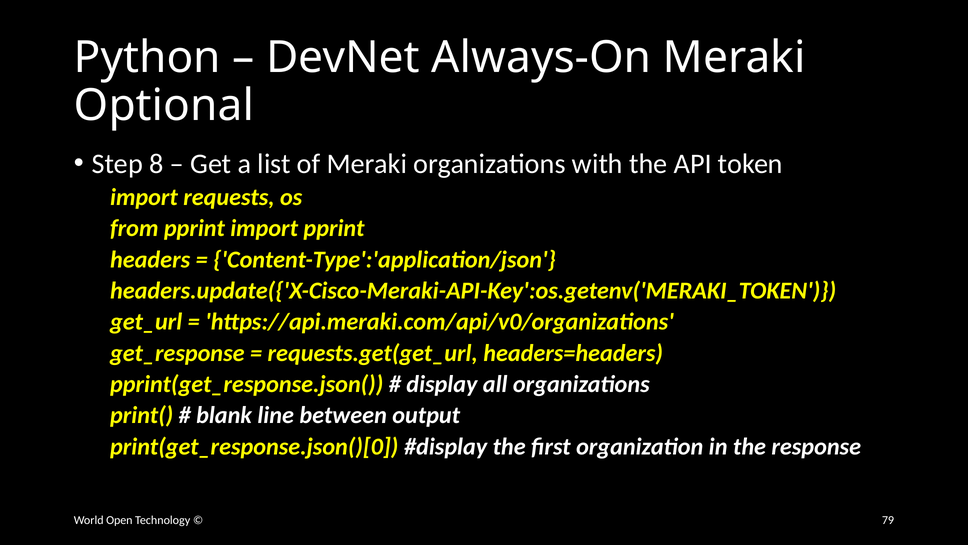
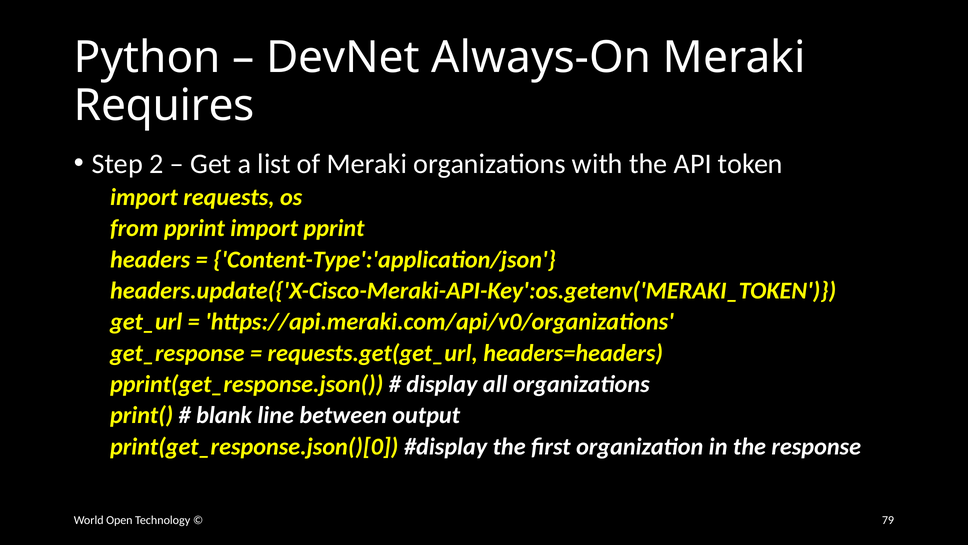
Optional: Optional -> Requires
8: 8 -> 2
